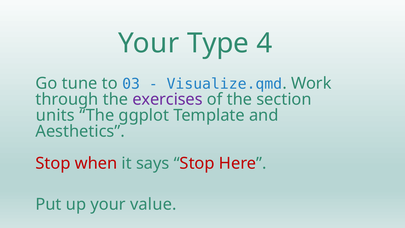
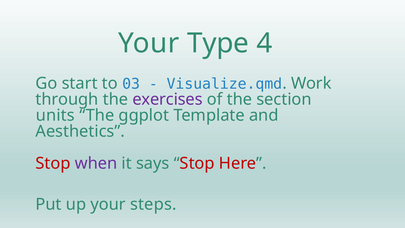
tune: tune -> start
when colour: red -> purple
value: value -> steps
